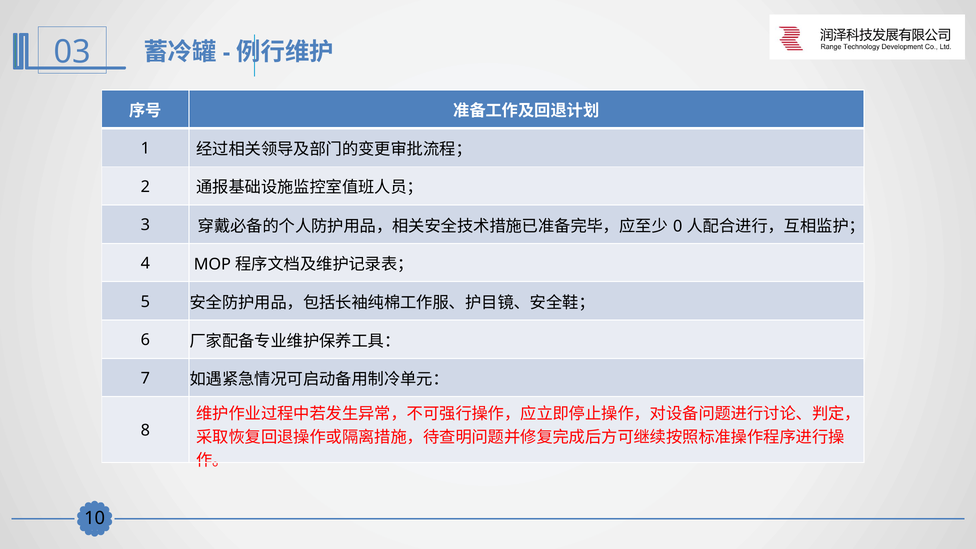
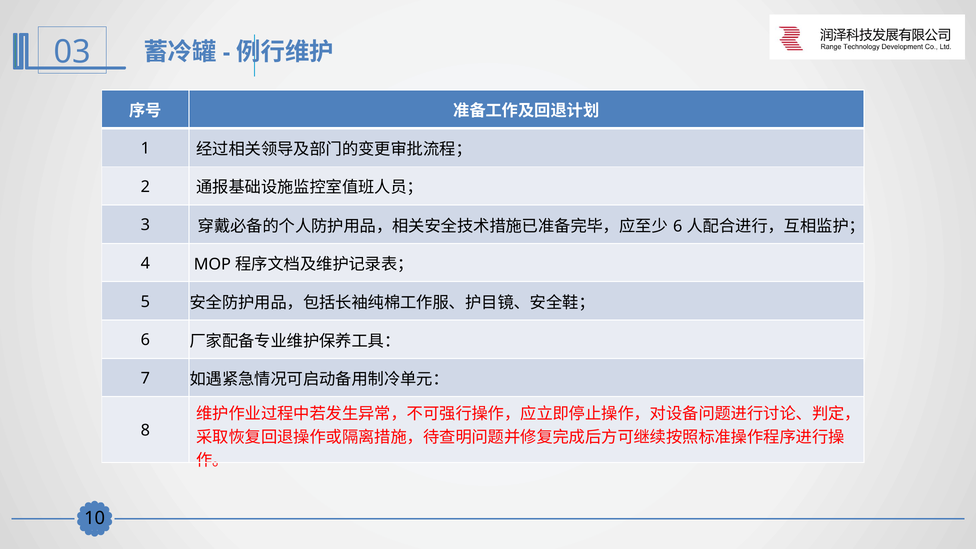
0 at (678, 226): 0 -> 6
